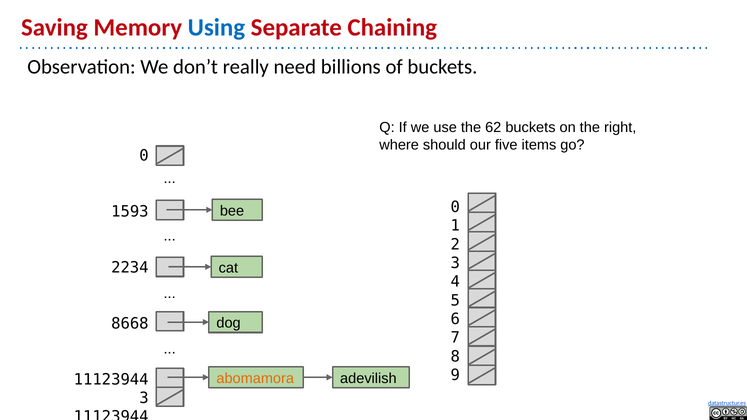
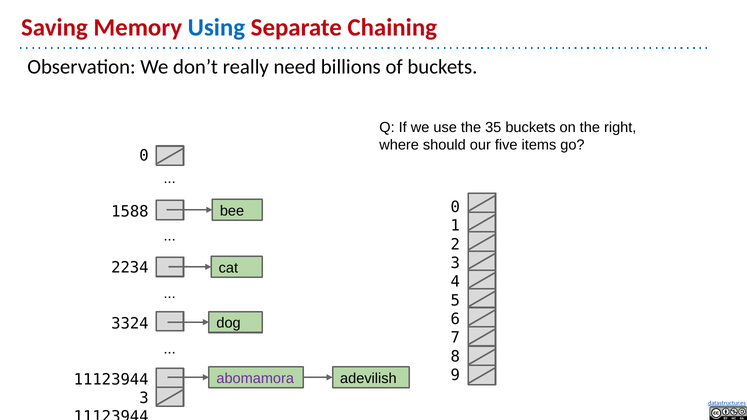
62: 62 -> 35
1593: 1593 -> 1588
8668: 8668 -> 3324
abomamora colour: orange -> purple
